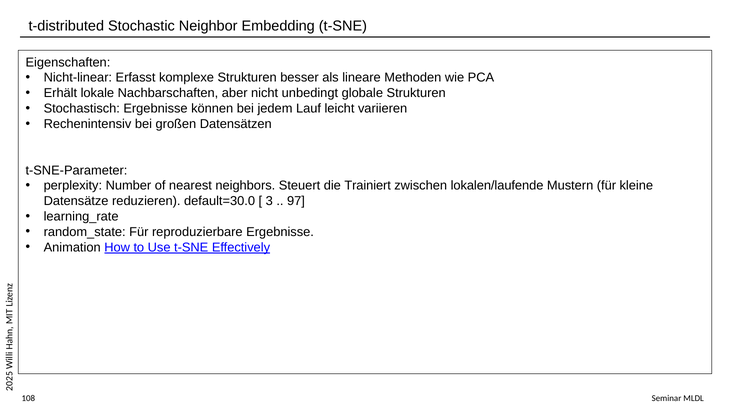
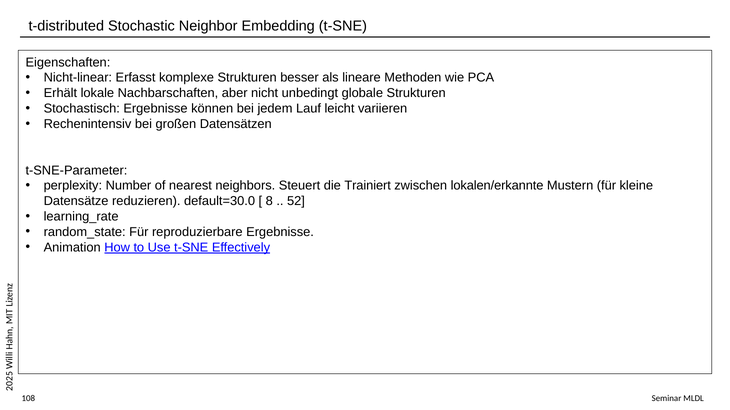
lokalen/laufende: lokalen/laufende -> lokalen/erkannte
3: 3 -> 8
97: 97 -> 52
